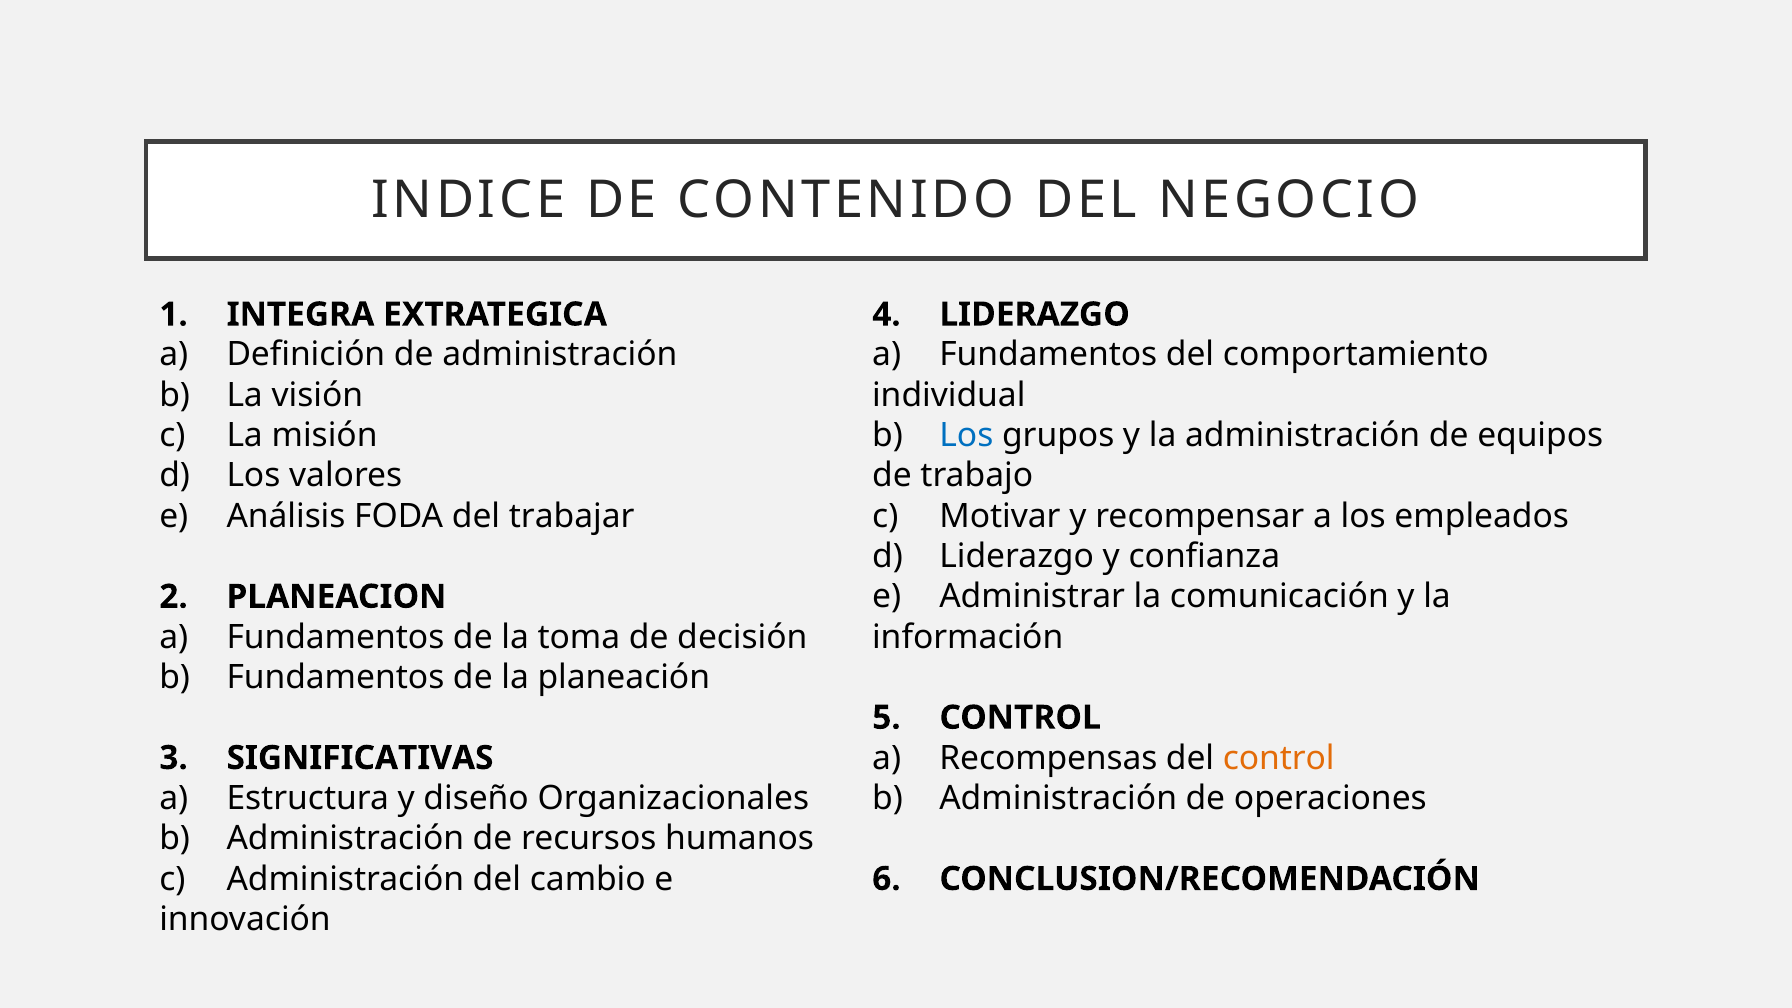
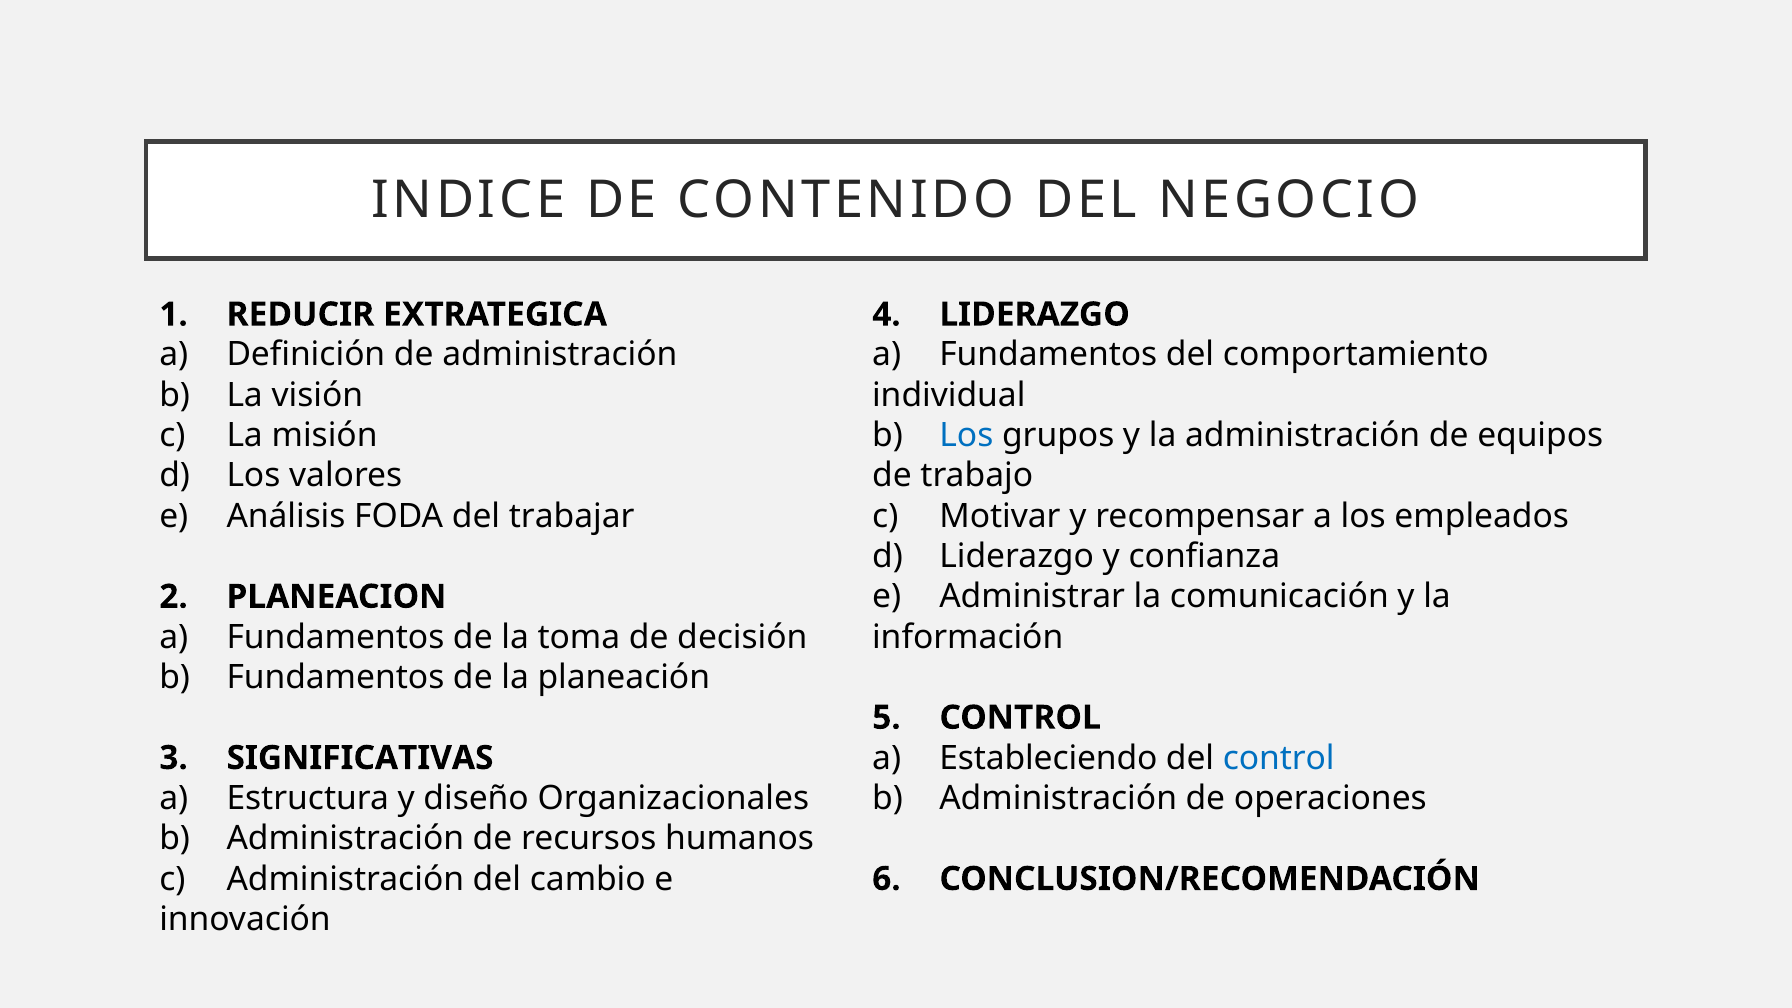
INTEGRA: INTEGRA -> REDUCIR
Recompensas: Recompensas -> Estableciendo
control at (1279, 758) colour: orange -> blue
